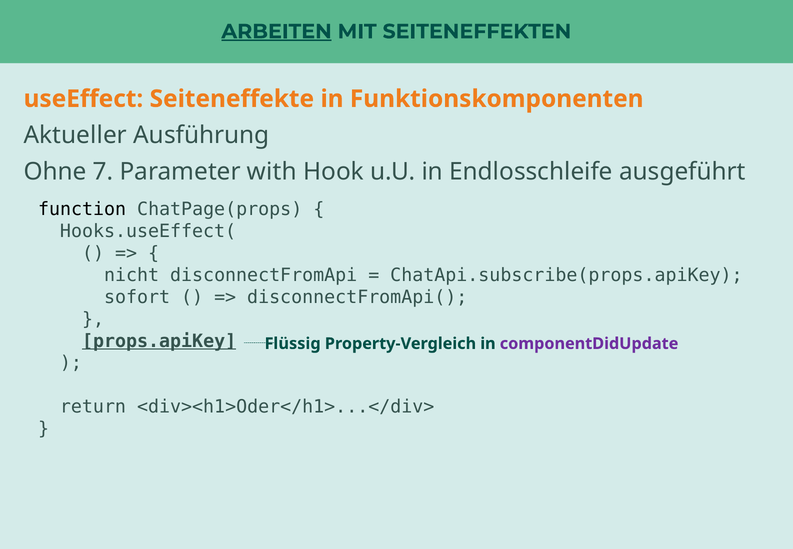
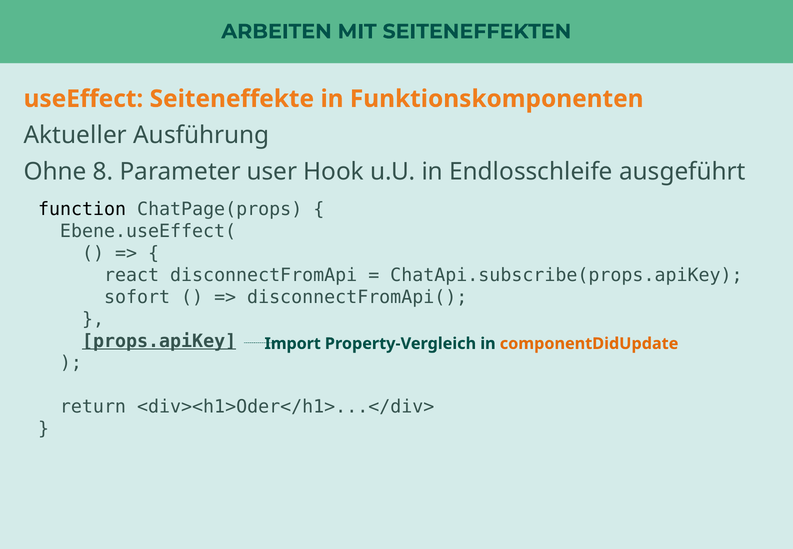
ARBEITEN underline: present -> none
7: 7 -> 8
with: with -> user
Hooks.useEffect(: Hooks.useEffect( -> Ebene.useEffect(
nicht: nicht -> react
Flüssig: Flüssig -> Import
componentDidUpdate colour: purple -> orange
